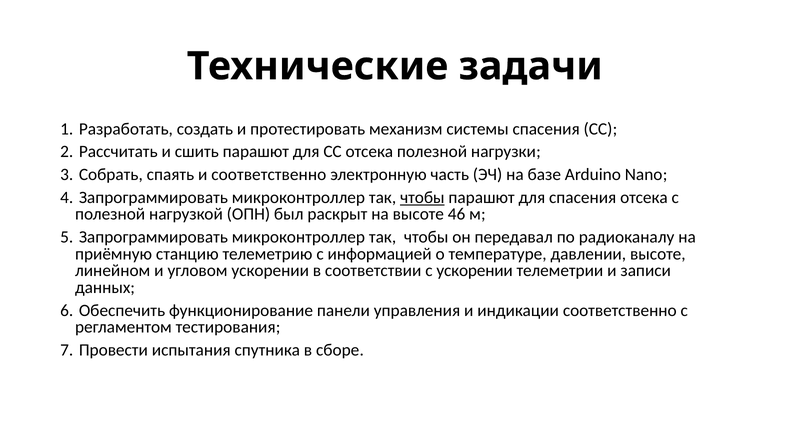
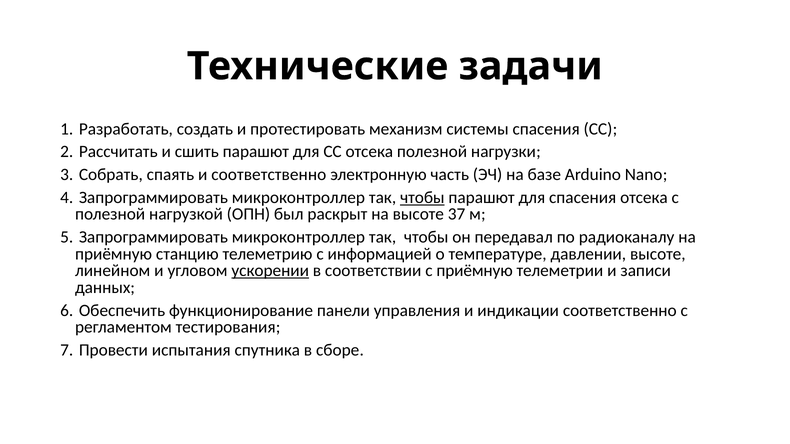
46: 46 -> 37
ускорении at (270, 271) underline: none -> present
с ускорении: ускорении -> приёмную
